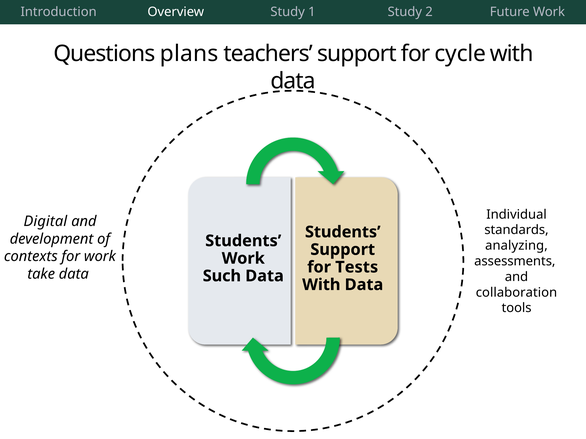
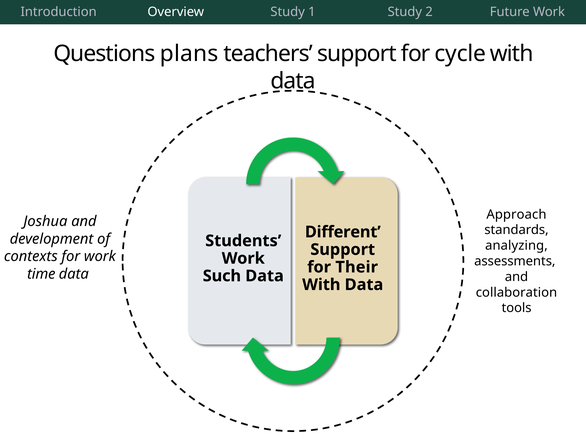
Individual: Individual -> Approach
Digital: Digital -> Joshua
Students at (343, 232): Students -> Different
Tests: Tests -> Their
take: take -> time
